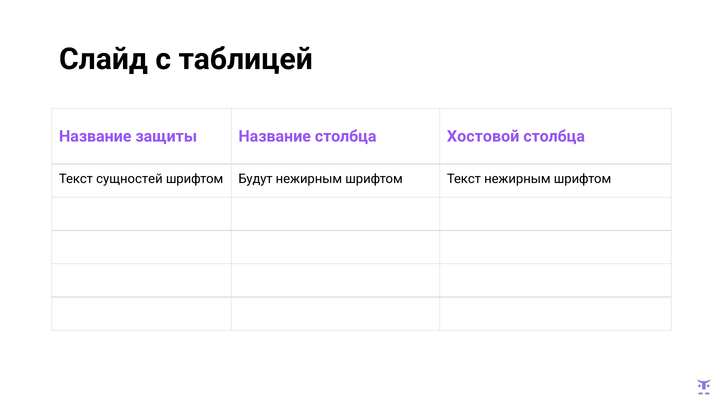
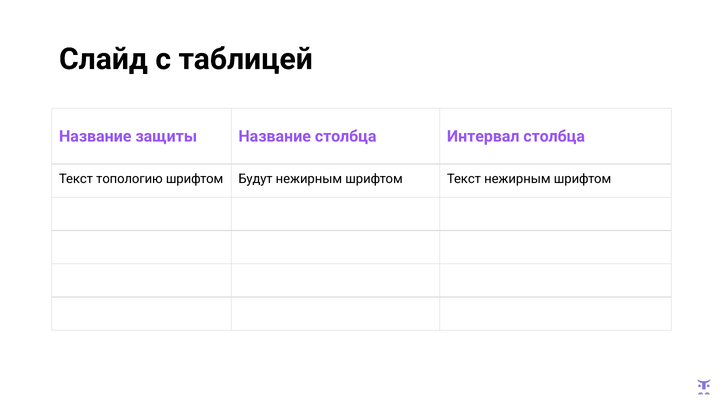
Хостовой: Хостовой -> Интервал
сущностей: сущностей -> топологию
